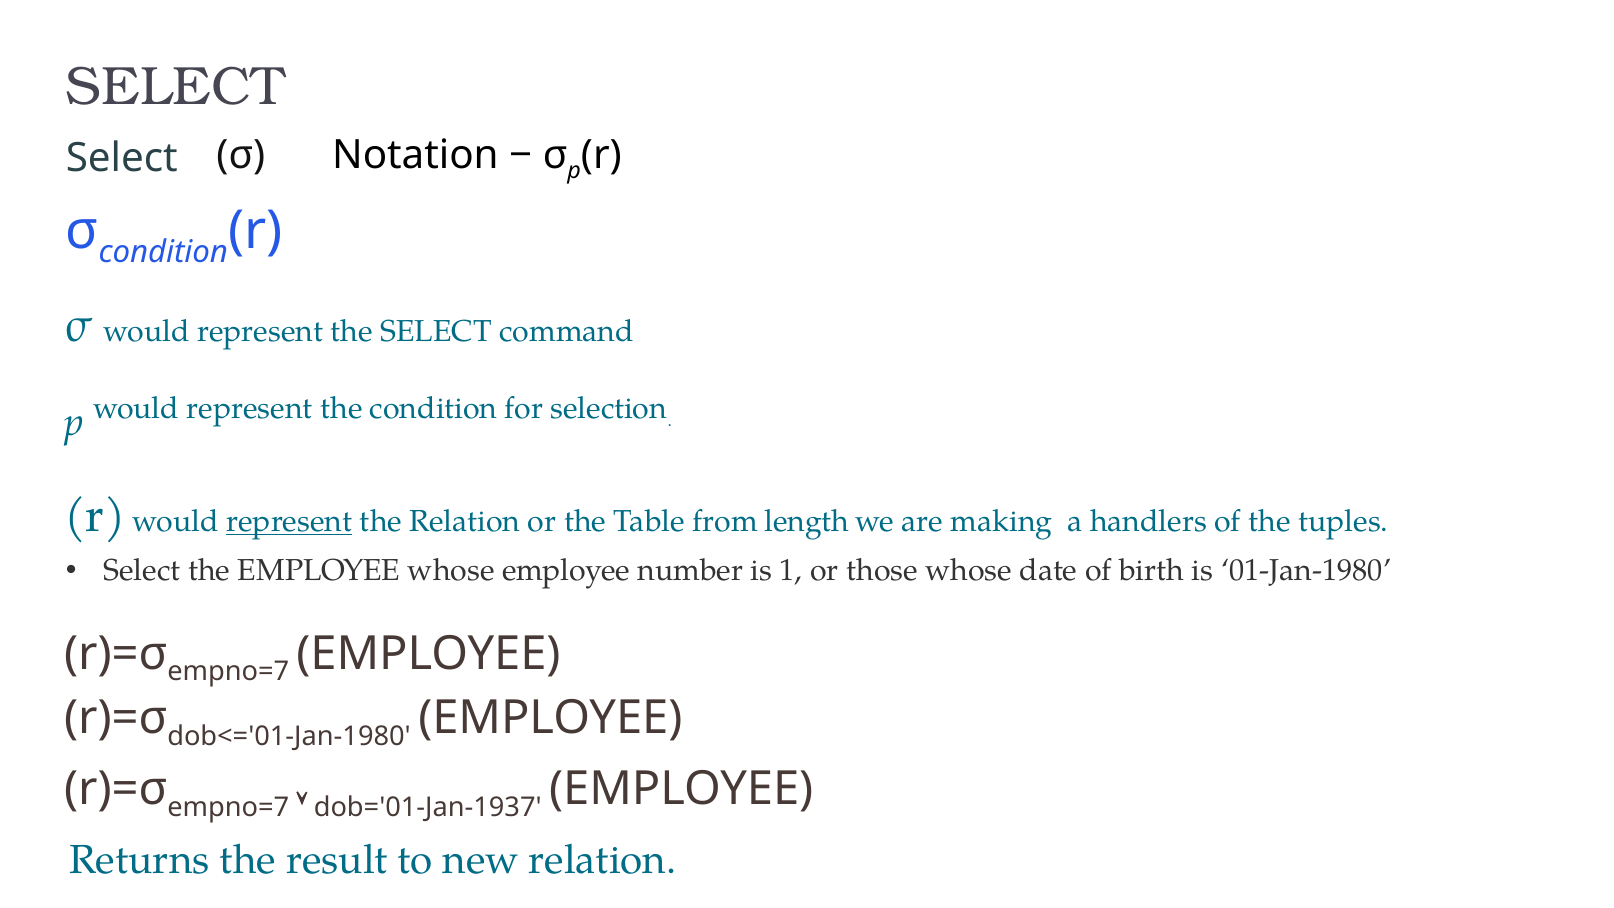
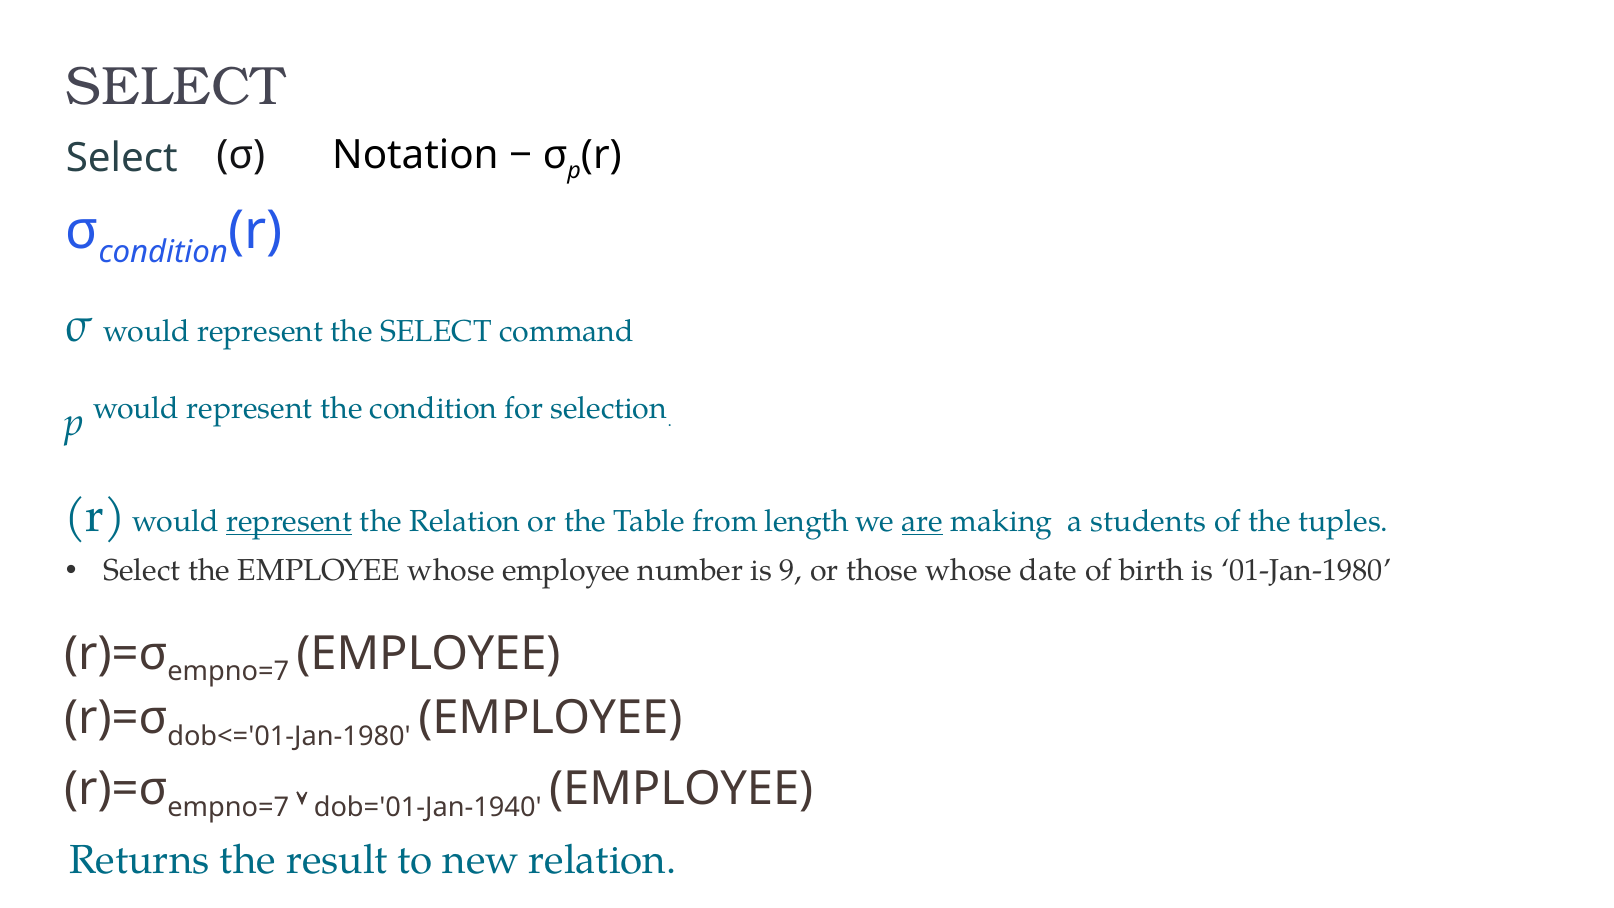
are underline: none -> present
handlers: handlers -> students
1: 1 -> 9
dob='01-Jan-1937: dob='01-Jan-1937 -> dob='01-Jan-1940
